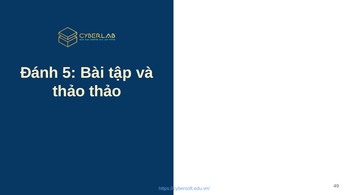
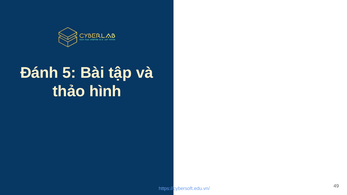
thảo thảo: thảo -> hình
